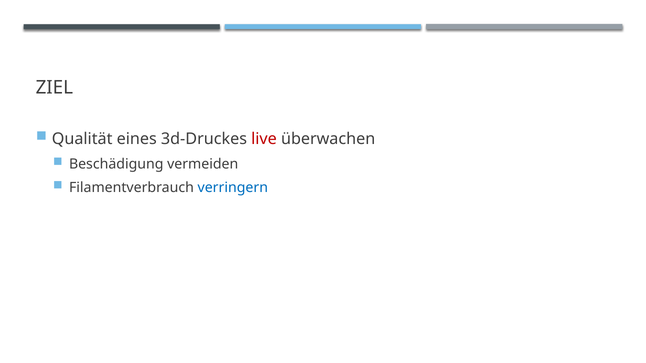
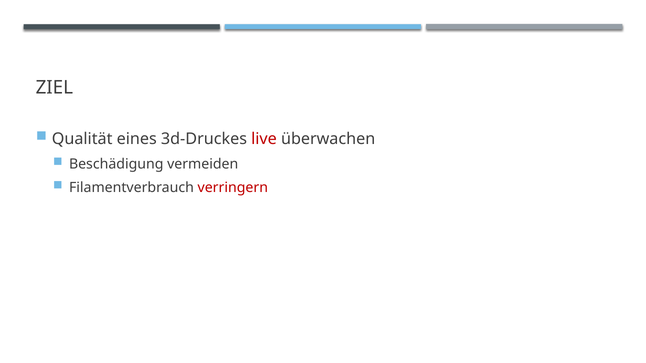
verringern colour: blue -> red
